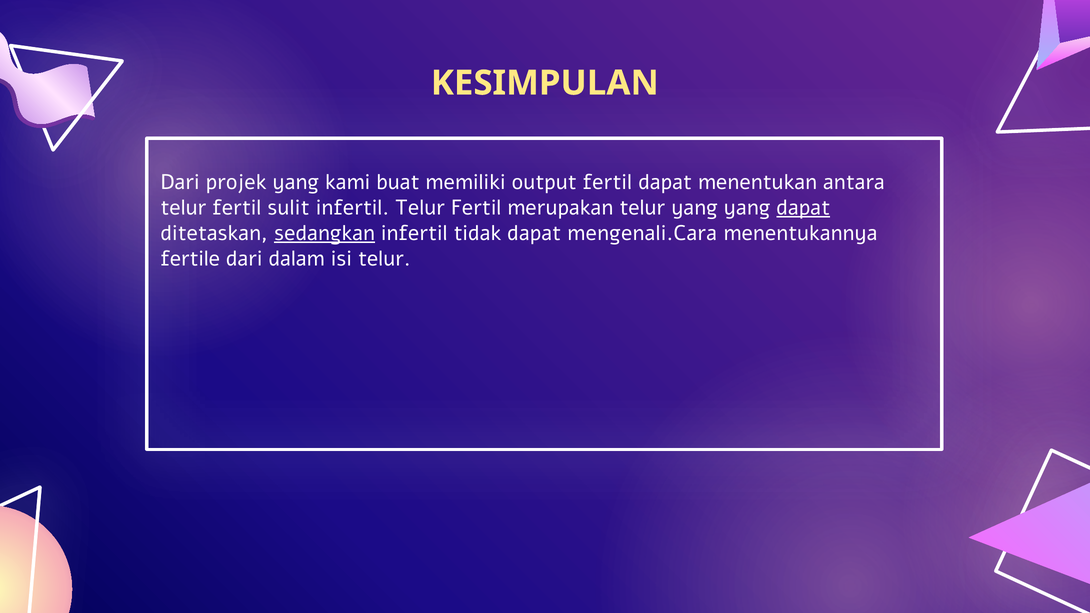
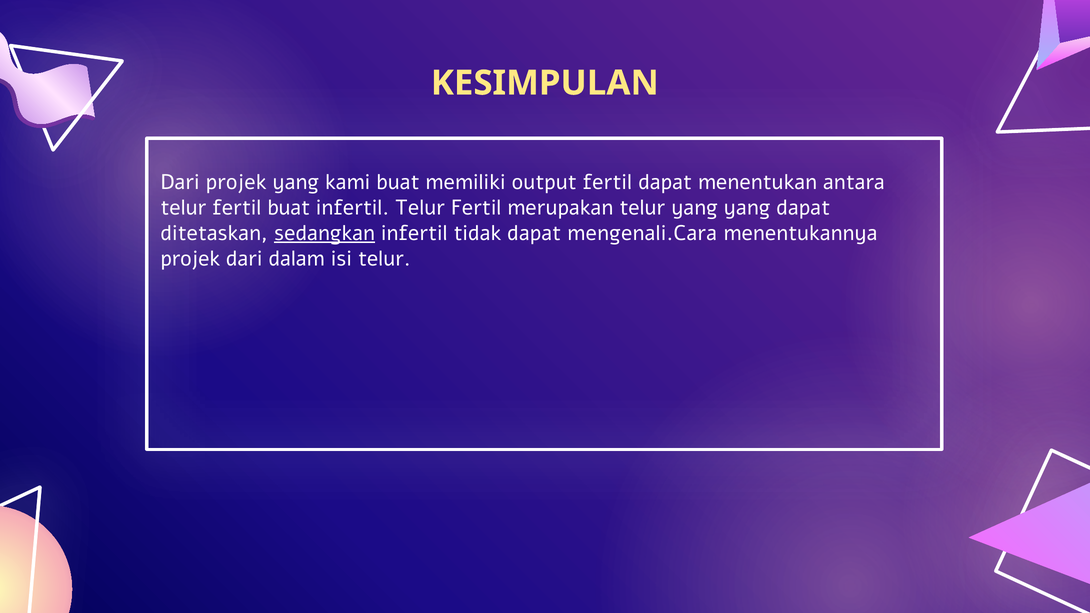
fertil sulit: sulit -> buat
dapat at (803, 208) underline: present -> none
fertile at (190, 259): fertile -> projek
